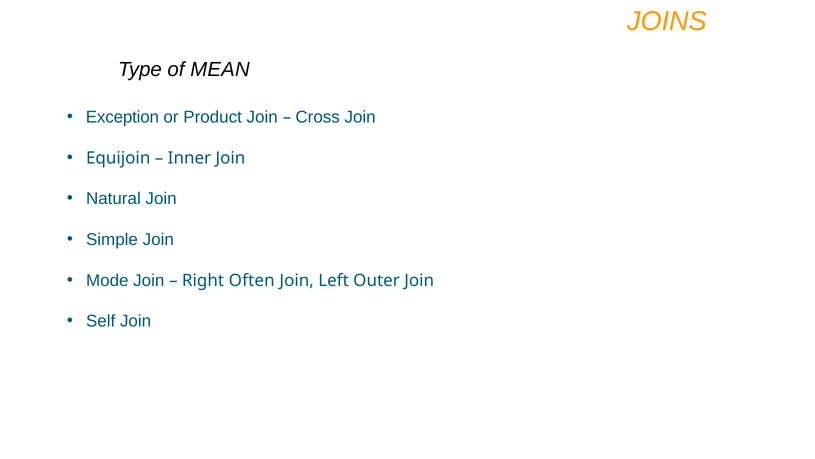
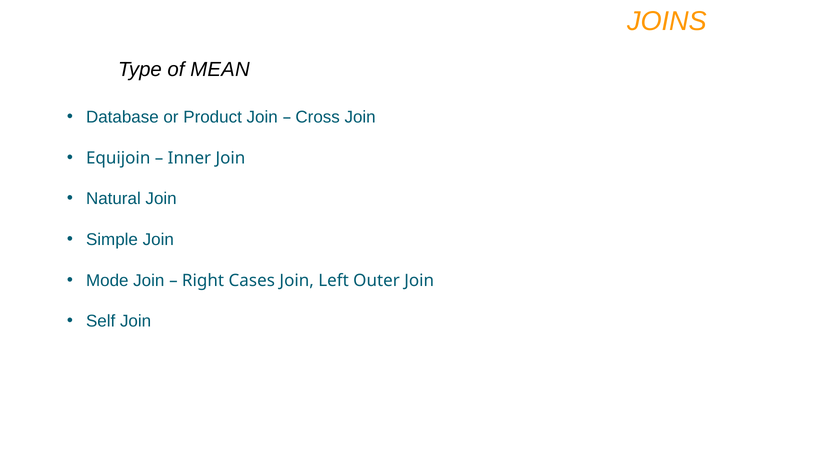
Exception: Exception -> Database
Often: Often -> Cases
